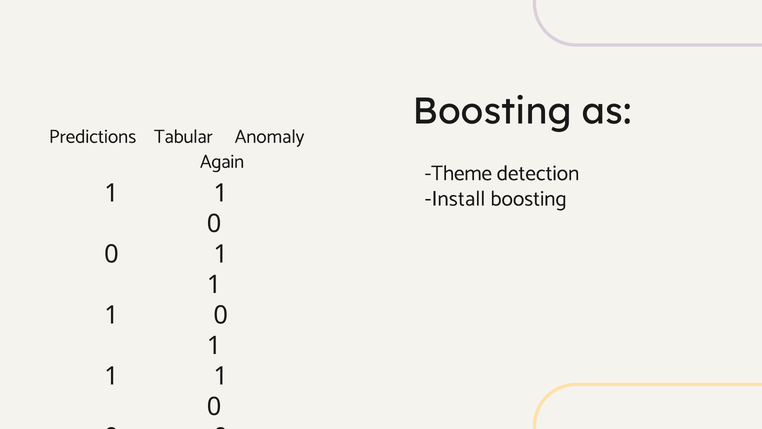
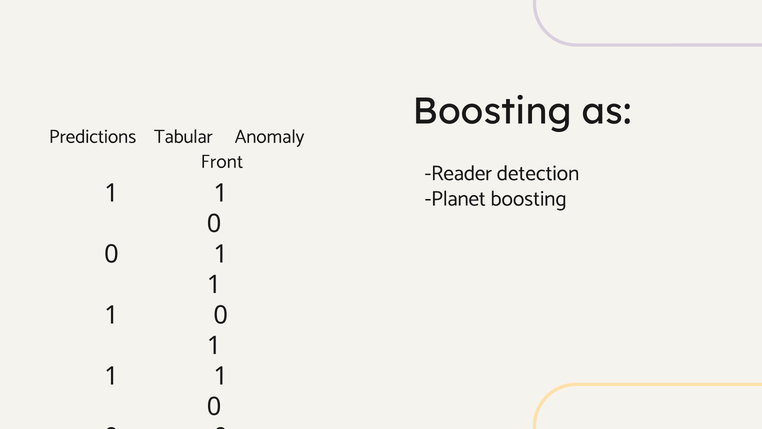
Again: Again -> Front
Theme: Theme -> Reader
Install: Install -> Planet
